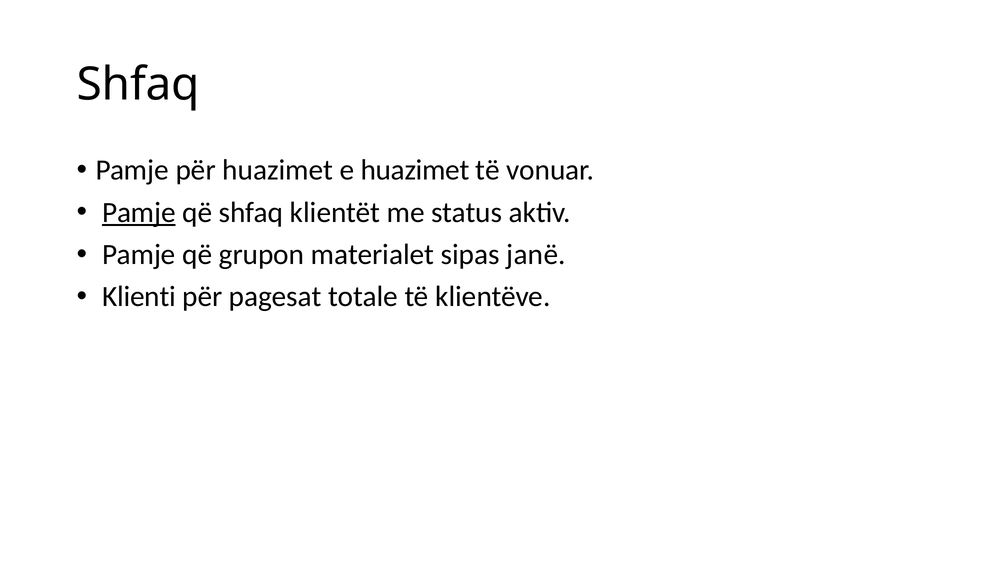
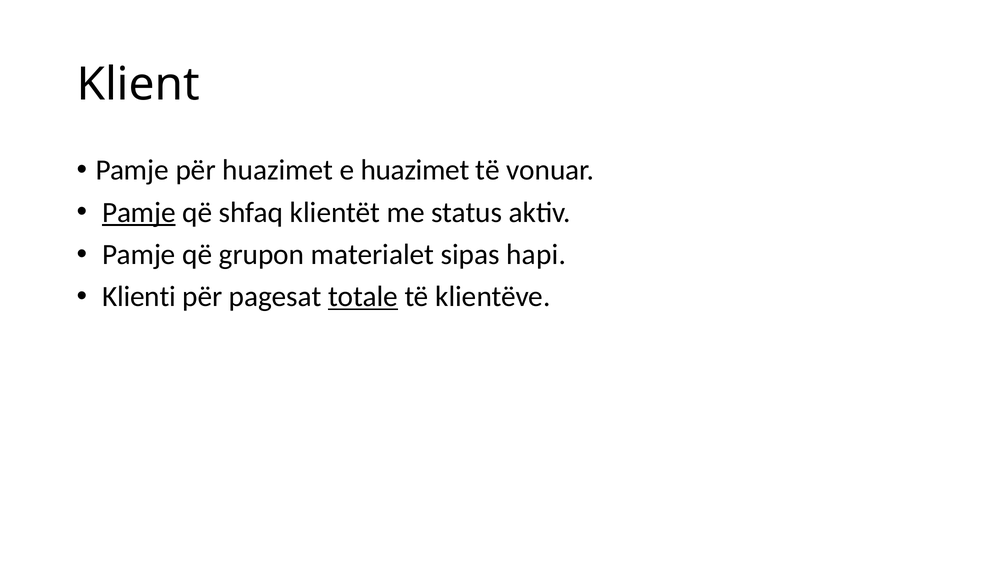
Shfaq at (138, 85): Shfaq -> Klient
janë: janë -> hapi
totale underline: none -> present
